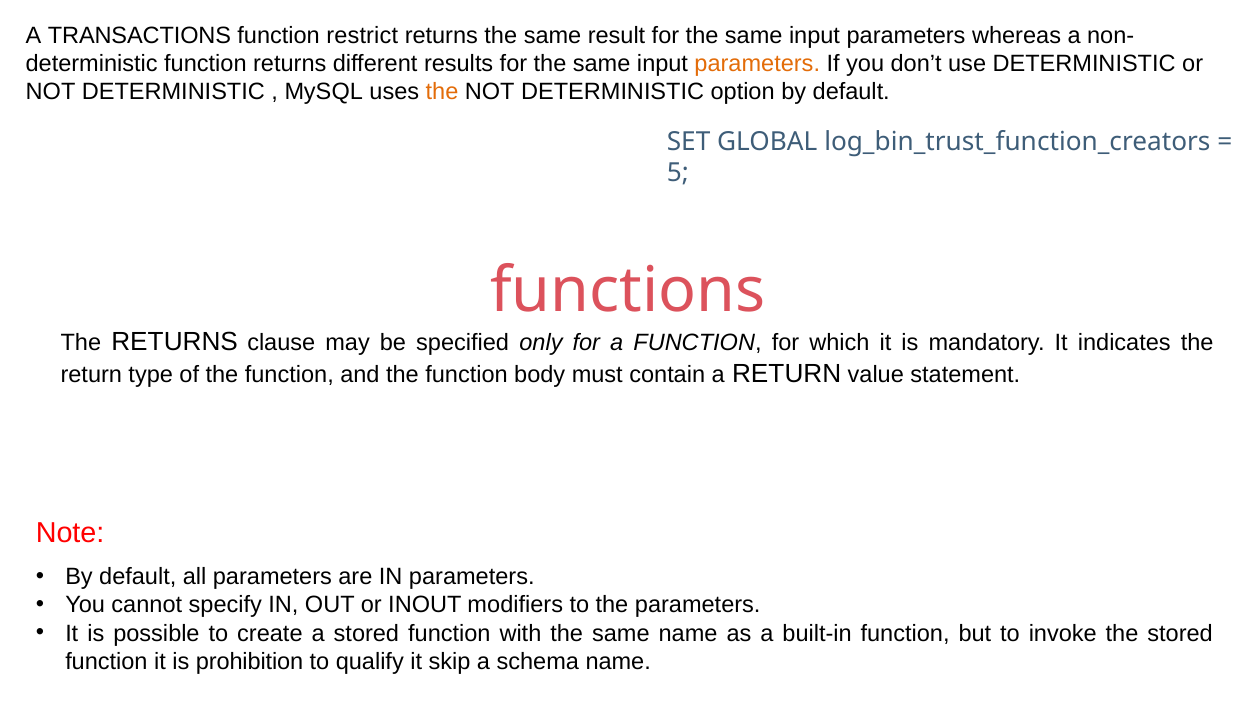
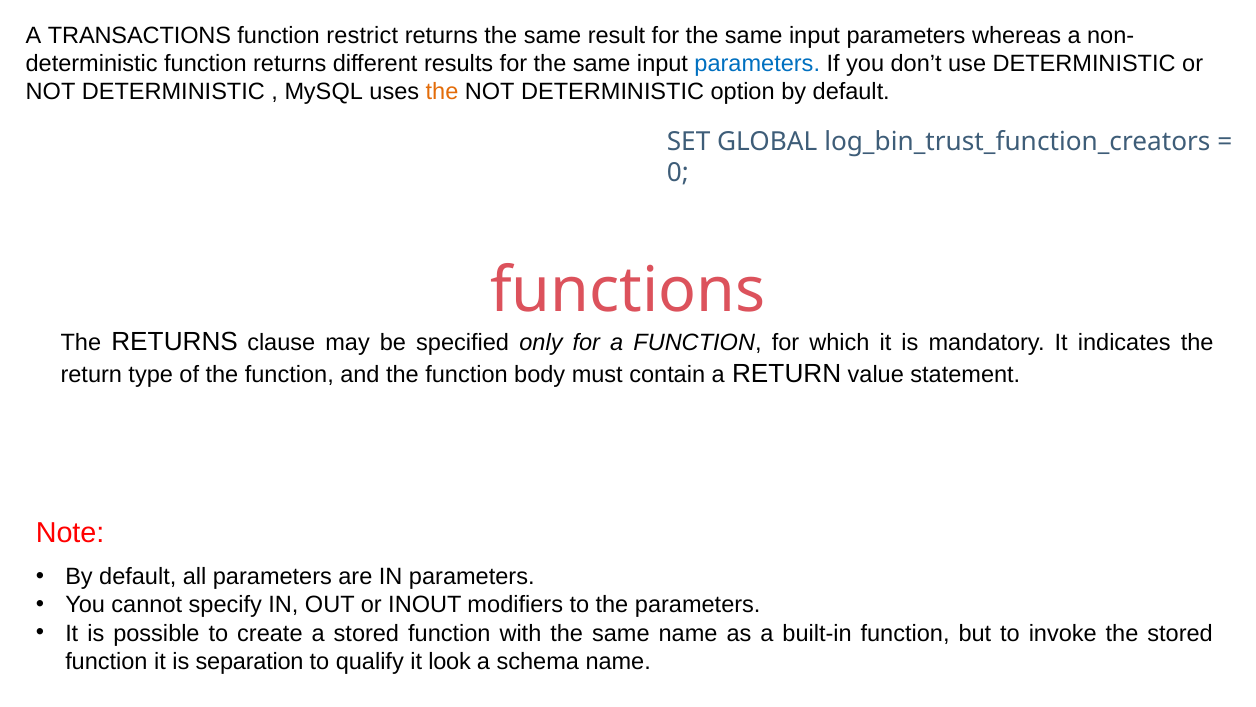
parameters at (757, 64) colour: orange -> blue
5: 5 -> 0
prohibition: prohibition -> separation
skip: skip -> look
